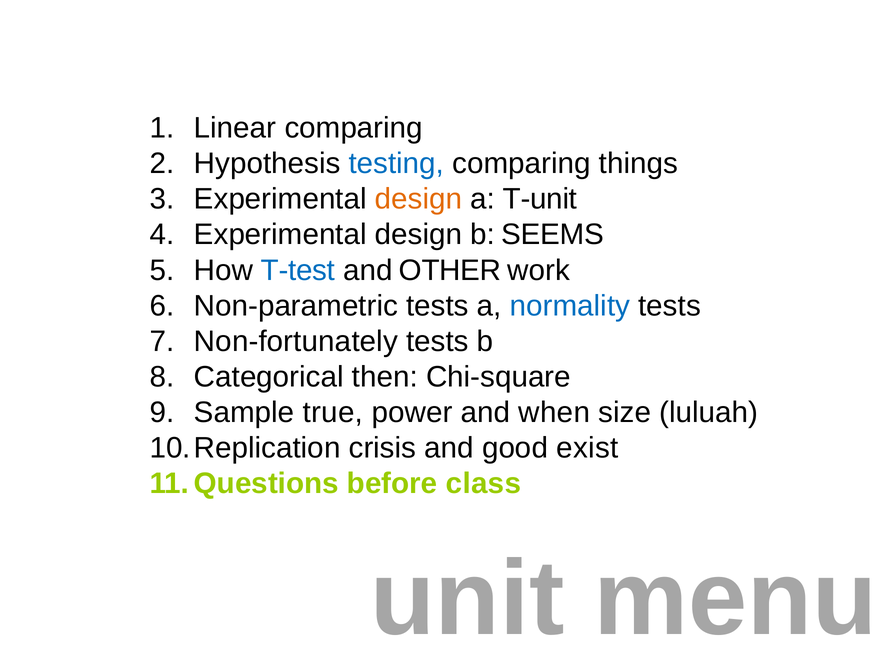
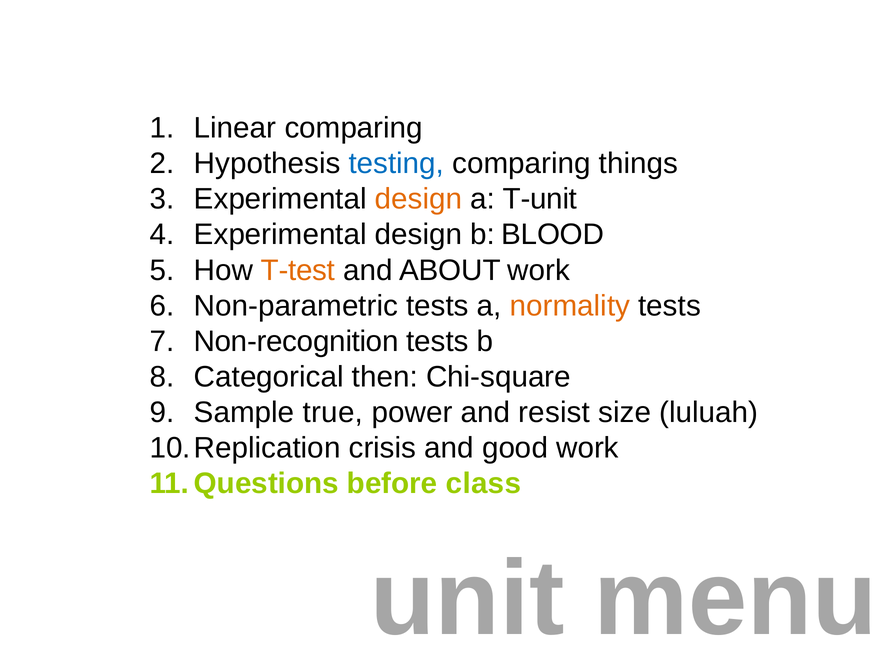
SEEMS: SEEMS -> BLOOD
T-test colour: blue -> orange
OTHER: OTHER -> ABOUT
normality colour: blue -> orange
Non-fortunately: Non-fortunately -> Non-recognition
when: when -> resist
good exist: exist -> work
